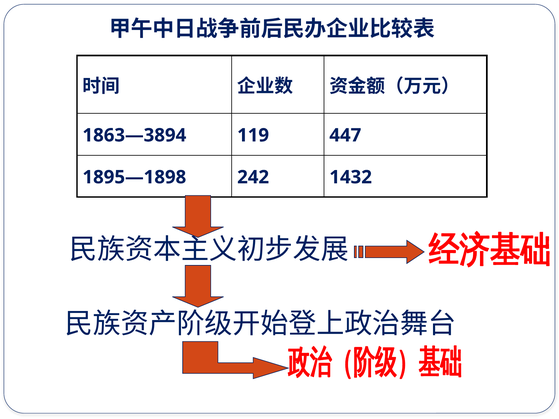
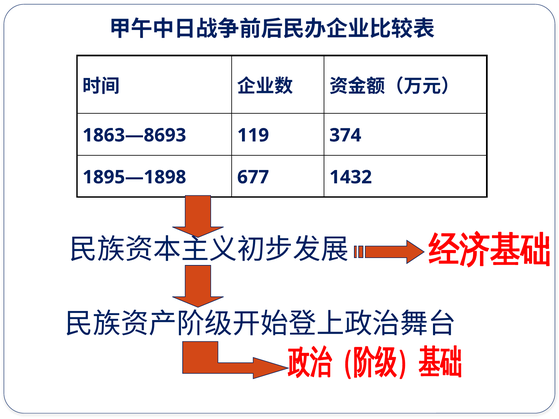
1863—3894: 1863—3894 -> 1863—8693
447: 447 -> 374
242: 242 -> 677
